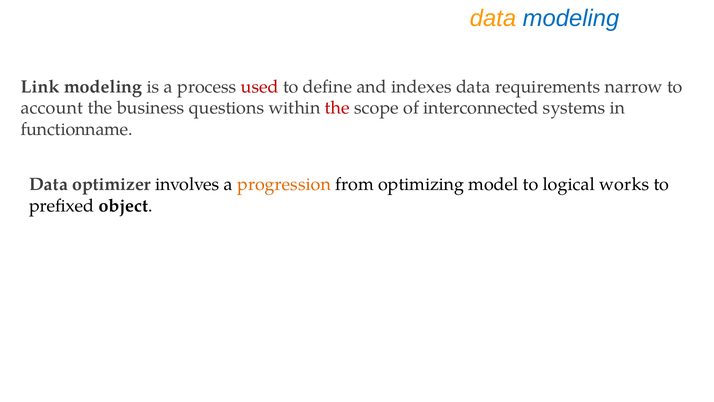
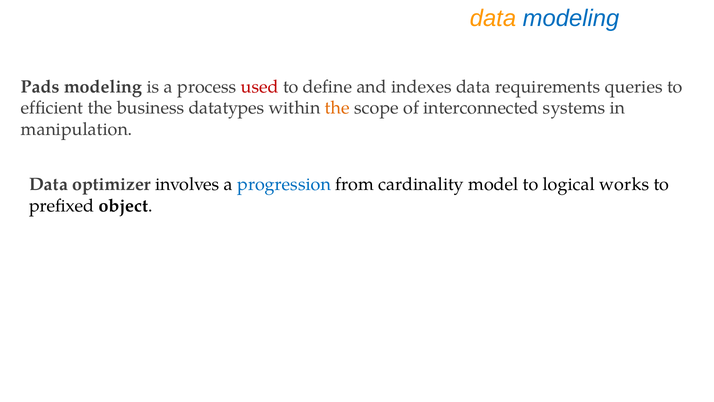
Link: Link -> Pads
narrow: narrow -> queries
account: account -> efficient
questions: questions -> datatypes
the at (337, 108) colour: red -> orange
functionname: functionname -> manipulation
progression colour: orange -> blue
optimizing: optimizing -> cardinality
